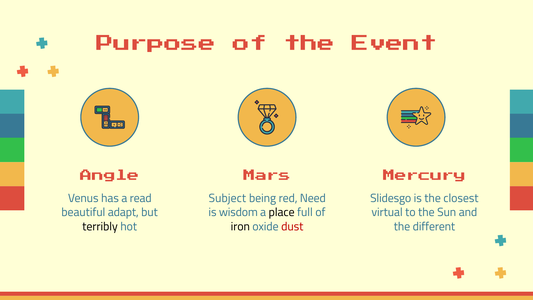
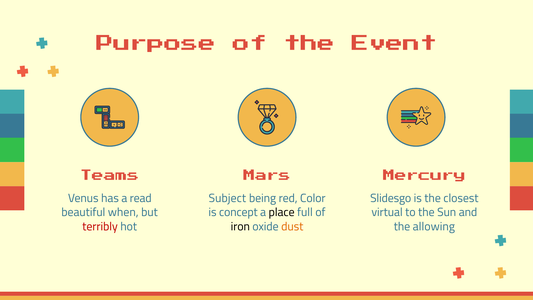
Angle: Angle -> Teams
Need: Need -> Color
adapt: adapt -> when
wisdom: wisdom -> concept
terribly colour: black -> red
dust colour: red -> orange
different: different -> allowing
